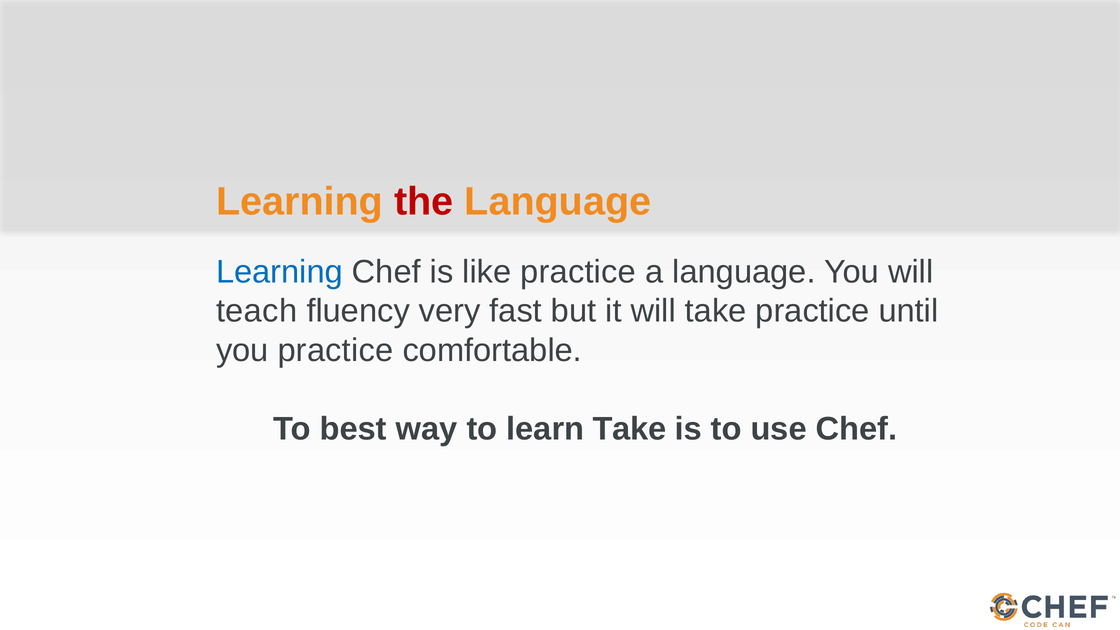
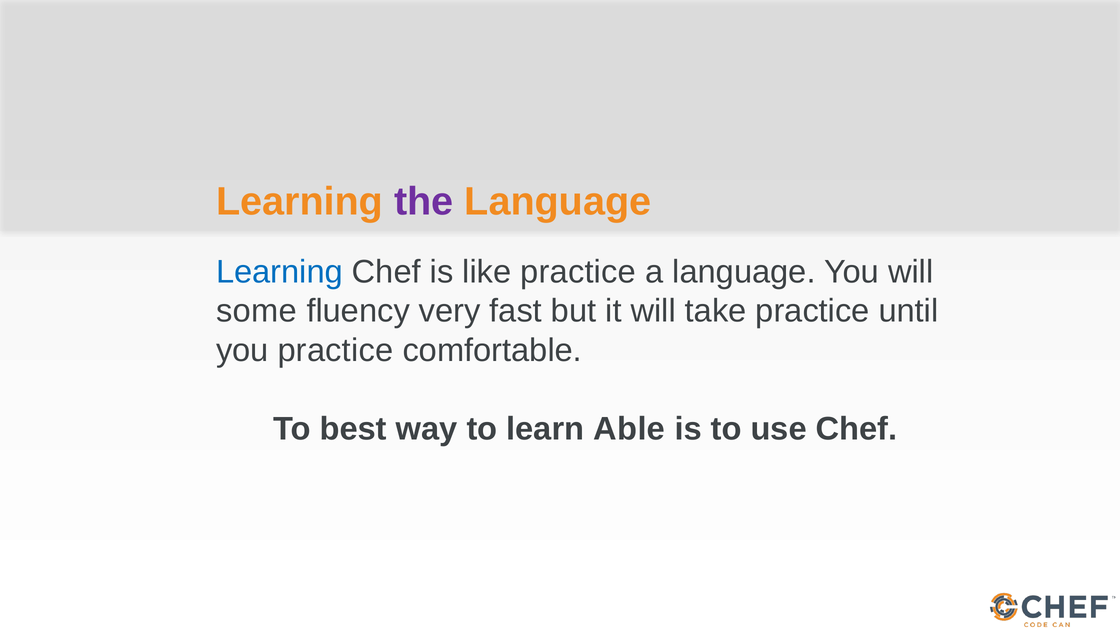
the colour: red -> purple
teach: teach -> some
learn Take: Take -> Able
